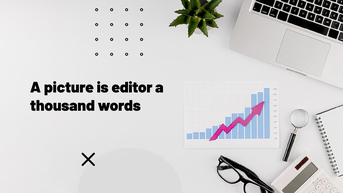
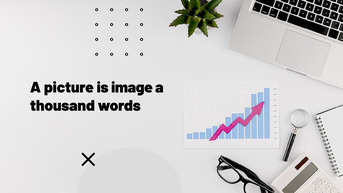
editor: editor -> image
